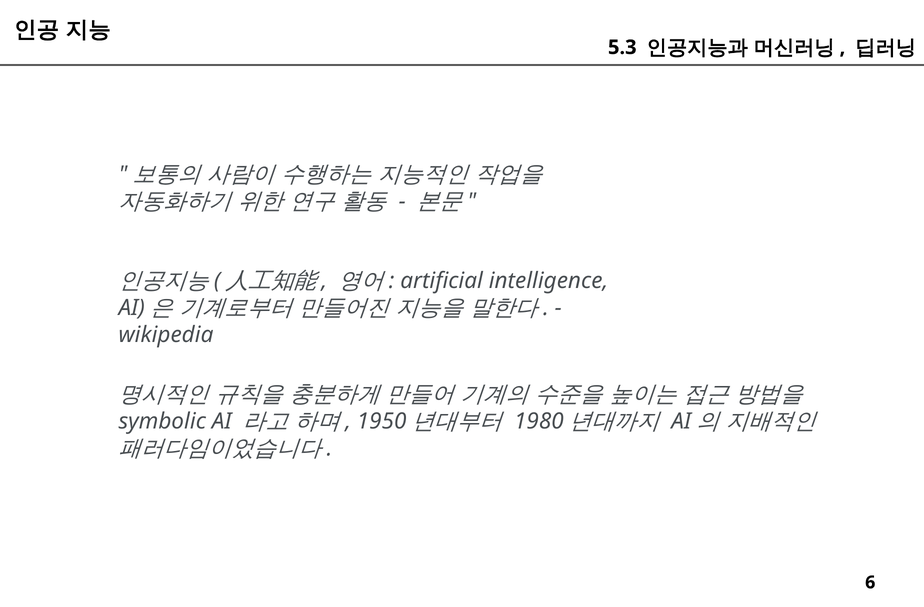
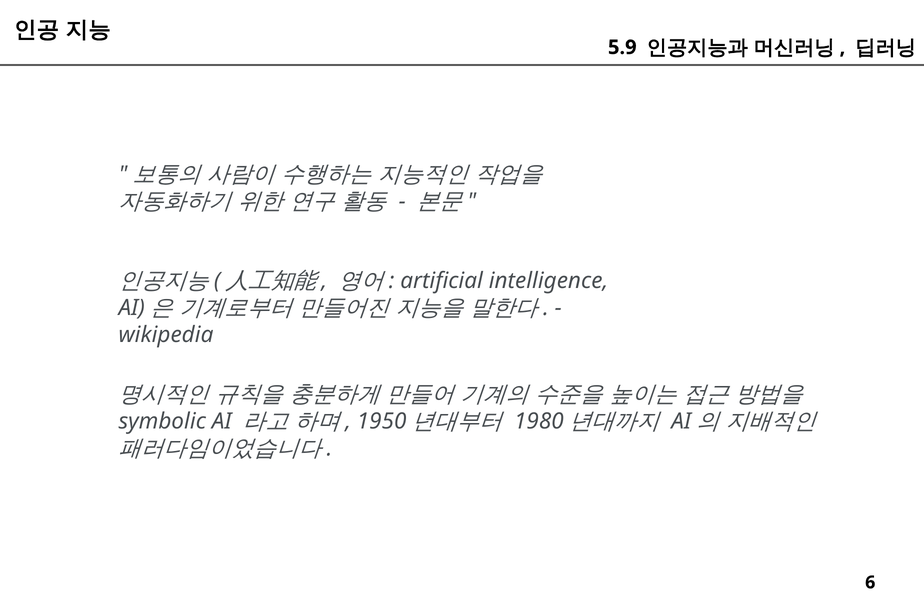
5.3: 5.3 -> 5.9
